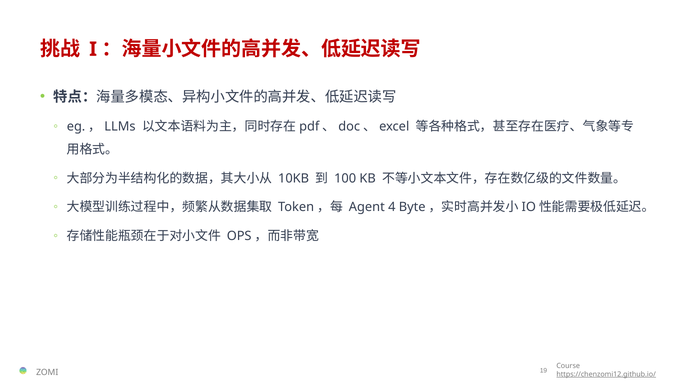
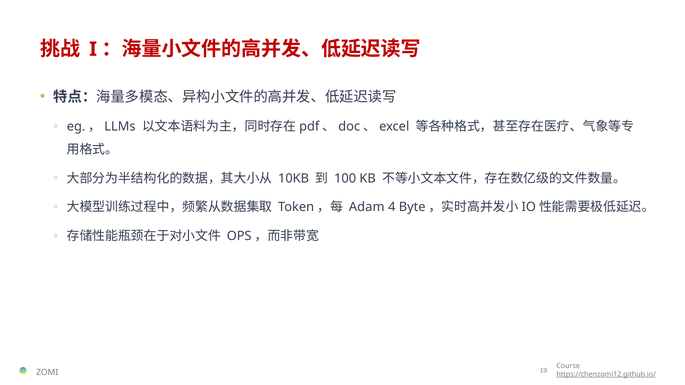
Agent: Agent -> Adam
